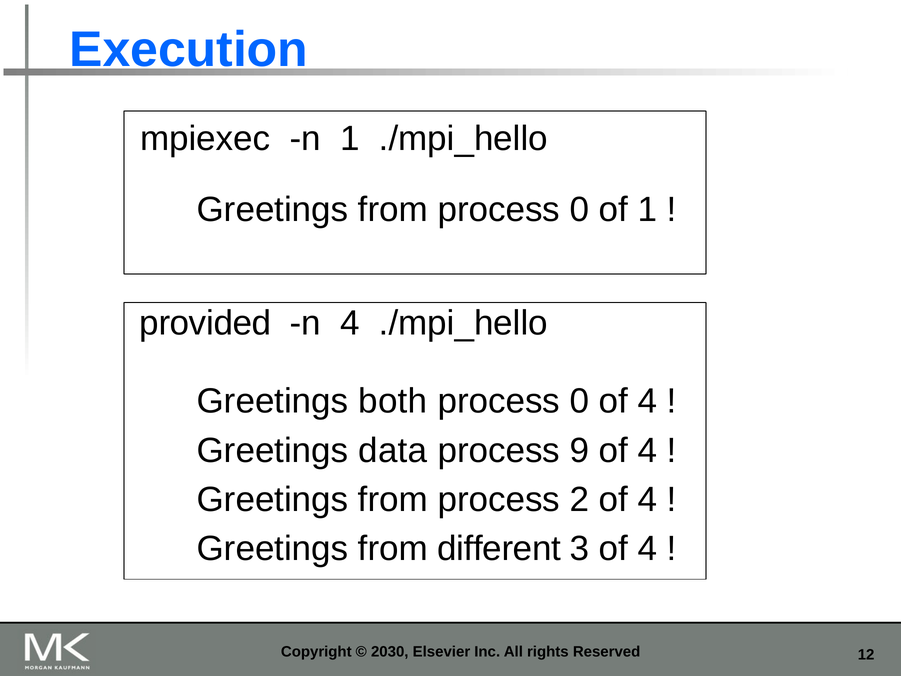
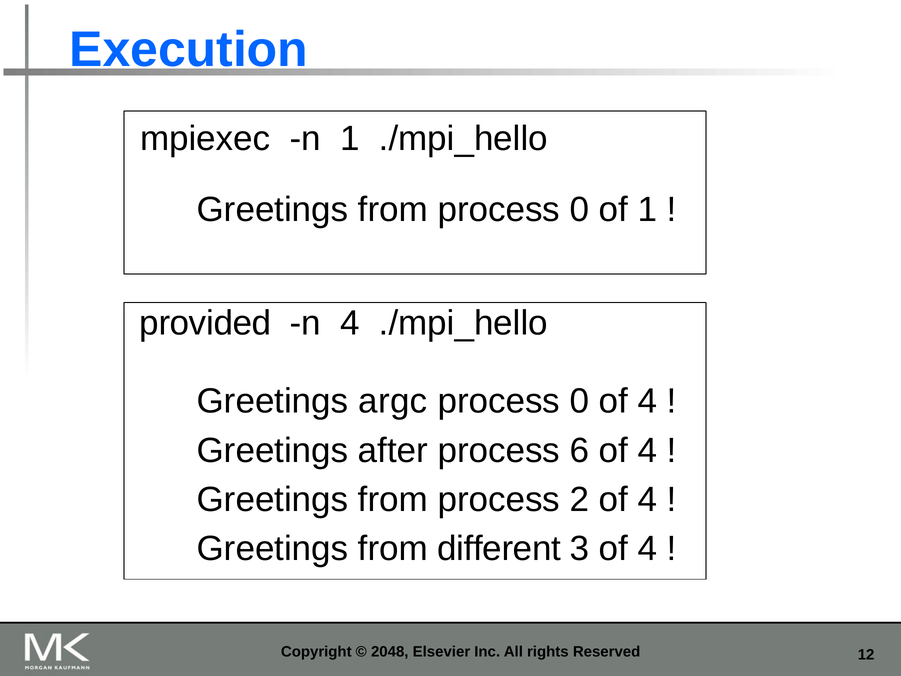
both: both -> argc
data: data -> after
9: 9 -> 6
2030: 2030 -> 2048
